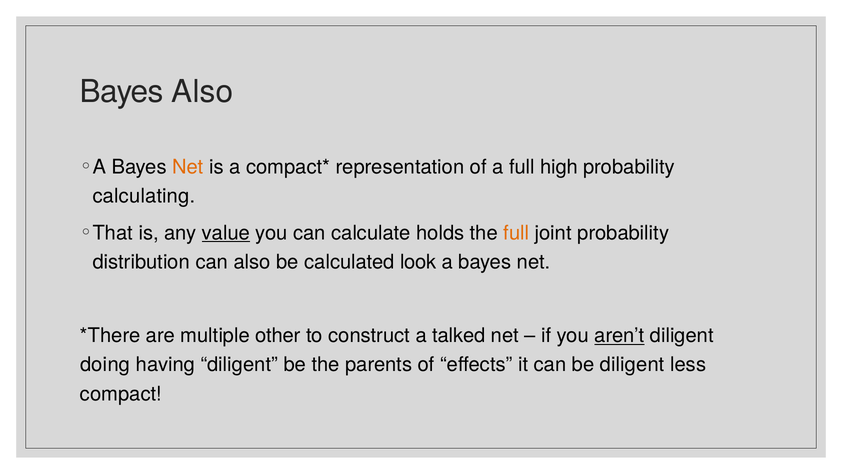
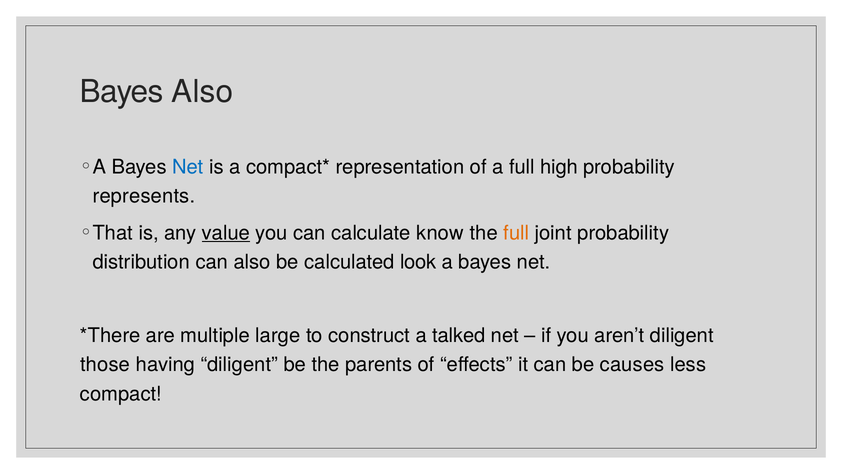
Net at (188, 167) colour: orange -> blue
calculating: calculating -> represents
holds: holds -> know
other: other -> large
aren’t underline: present -> none
doing: doing -> those
be diligent: diligent -> causes
